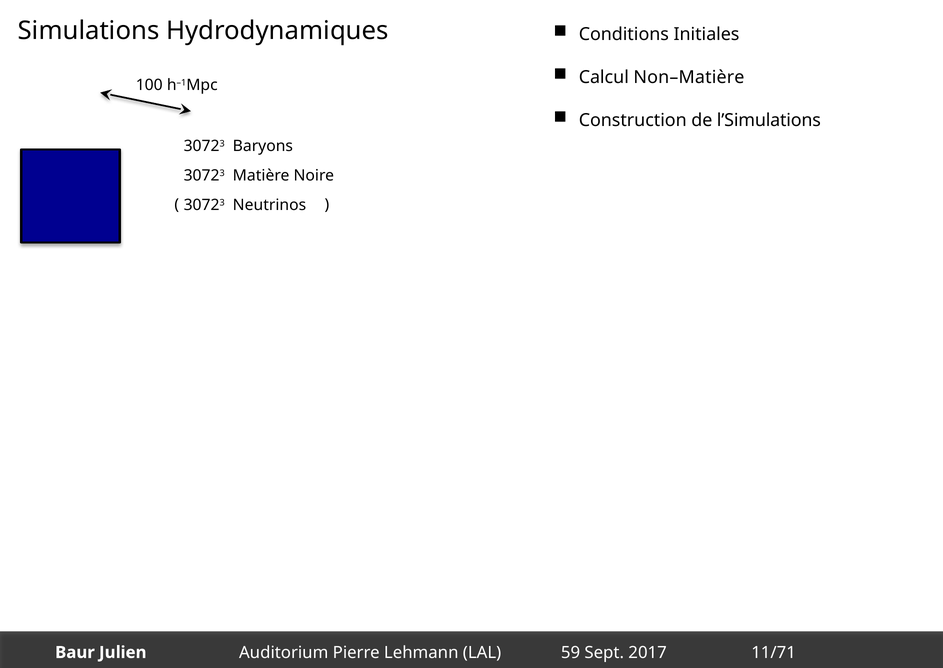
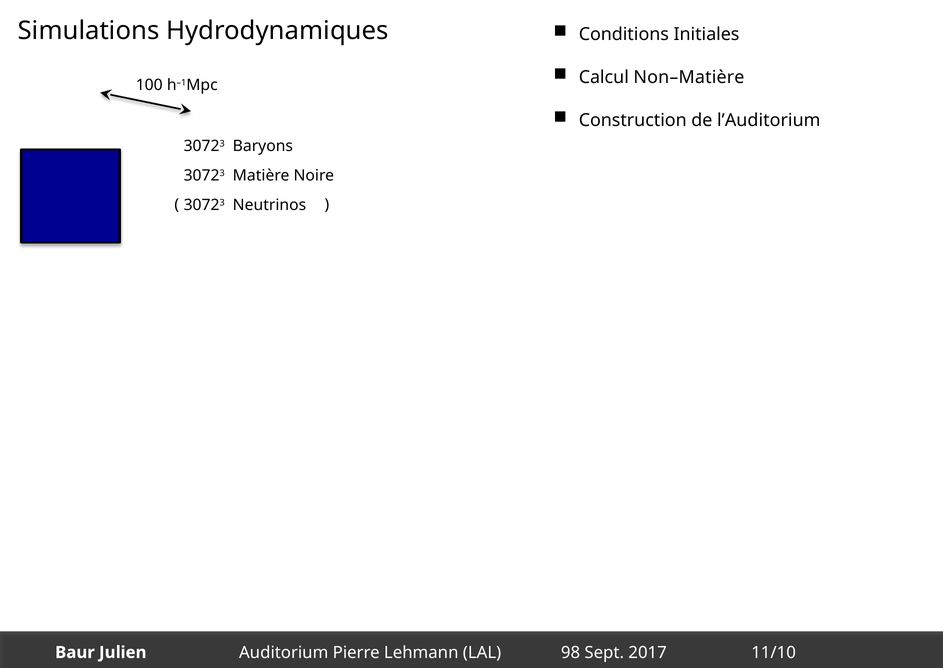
l’Simulations: l’Simulations -> l’Auditorium
59: 59 -> 98
11/71: 11/71 -> 11/10
